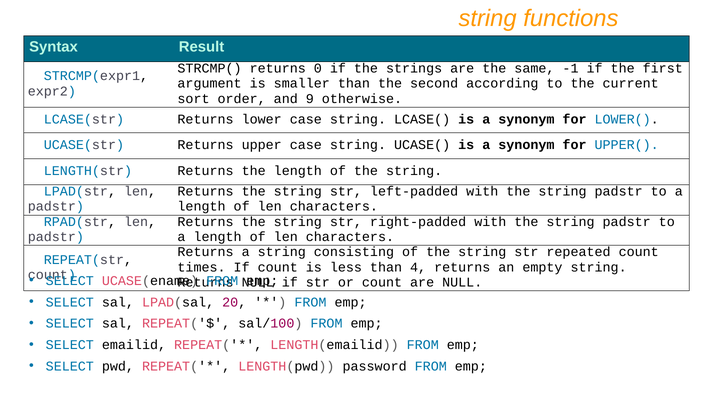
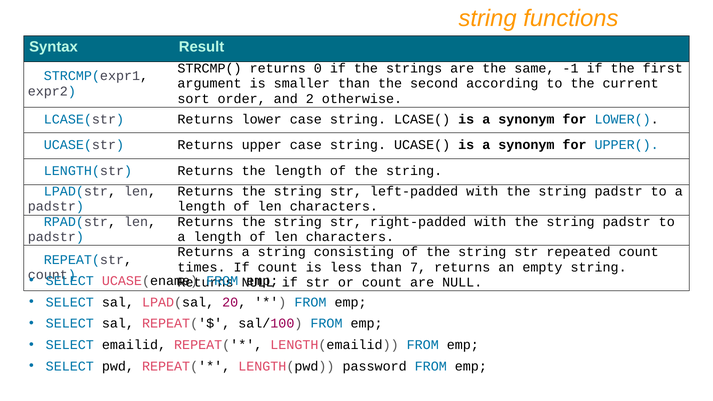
9: 9 -> 2
4: 4 -> 7
